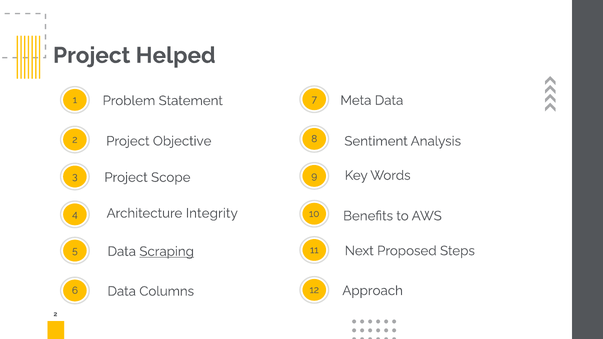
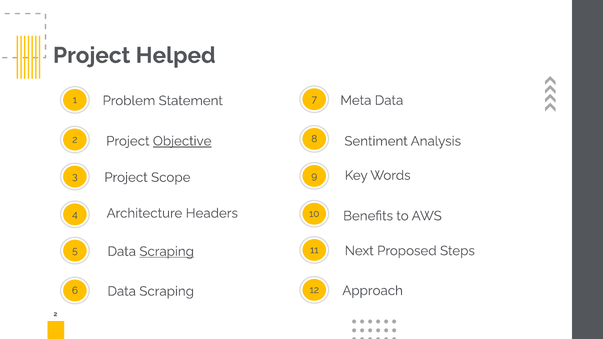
Objective underline: none -> present
Integrity: Integrity -> Headers
6 Data Columns: Columns -> Scraping
